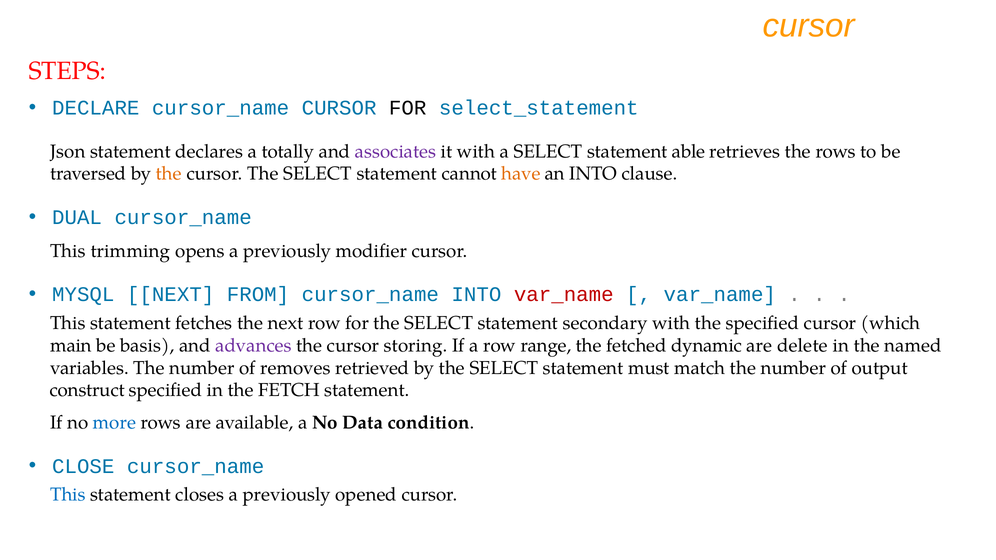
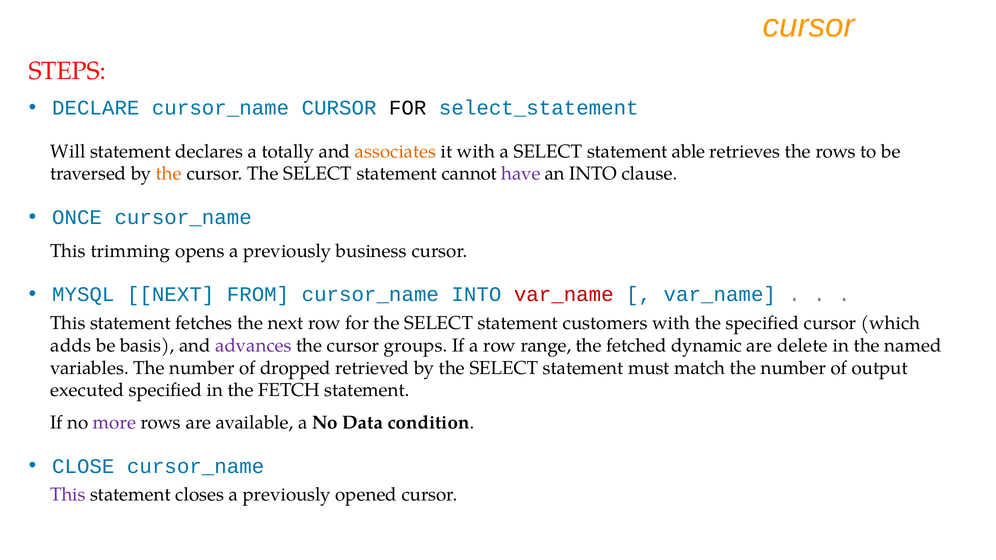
Json: Json -> Will
associates colour: purple -> orange
have colour: orange -> purple
DUAL: DUAL -> ONCE
modifier: modifier -> business
secondary: secondary -> customers
main: main -> adds
storing: storing -> groups
removes: removes -> dropped
construct: construct -> executed
more colour: blue -> purple
This at (68, 495) colour: blue -> purple
